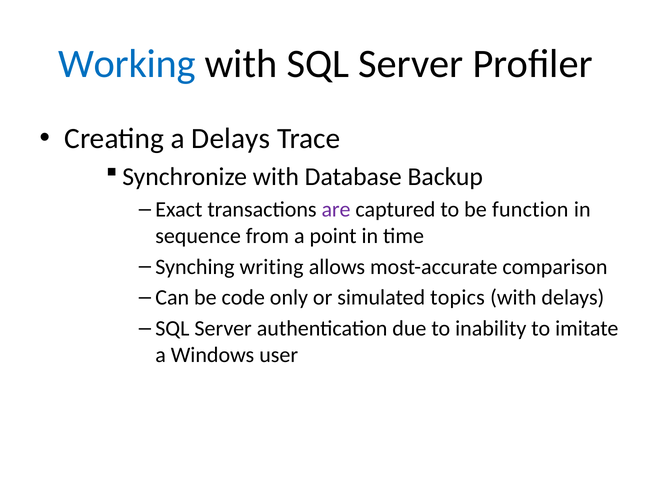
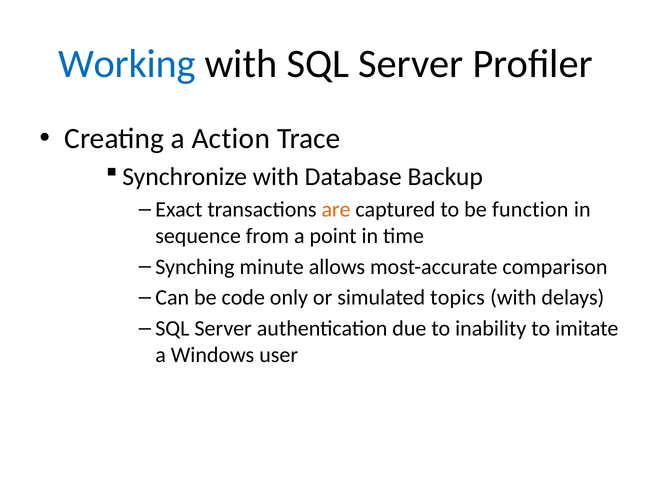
a Delays: Delays -> Action
are colour: purple -> orange
writing: writing -> minute
